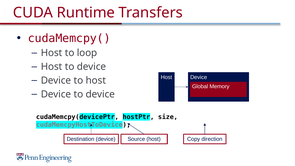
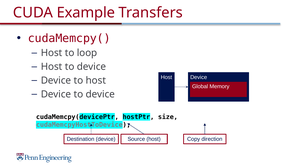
Runtime: Runtime -> Example
